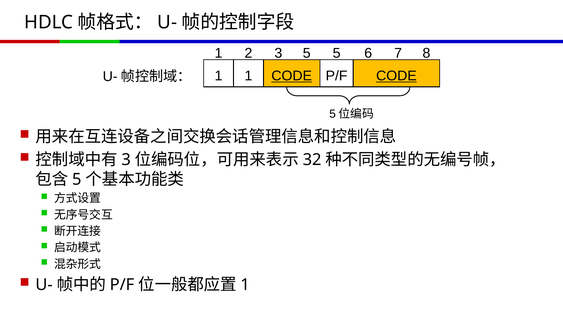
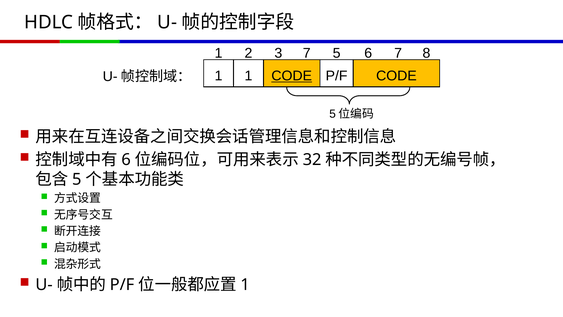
3 5: 5 -> 7
CODE at (396, 76) underline: present -> none
3 at (126, 160): 3 -> 6
